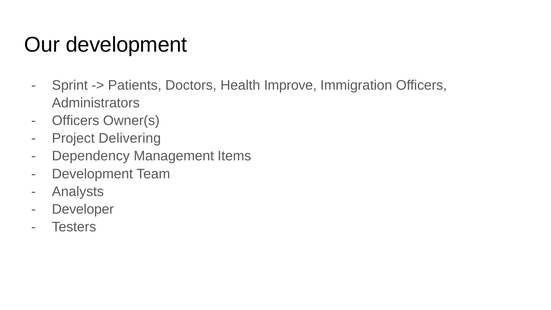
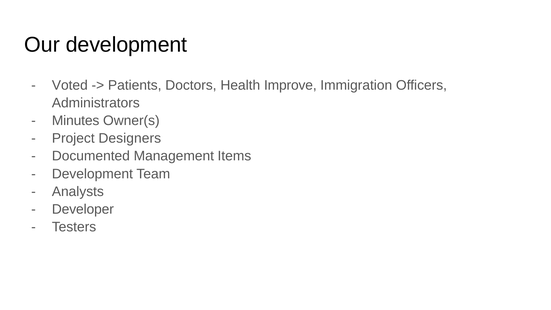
Sprint: Sprint -> Voted
Officers at (76, 121): Officers -> Minutes
Delivering: Delivering -> Designers
Dependency: Dependency -> Documented
